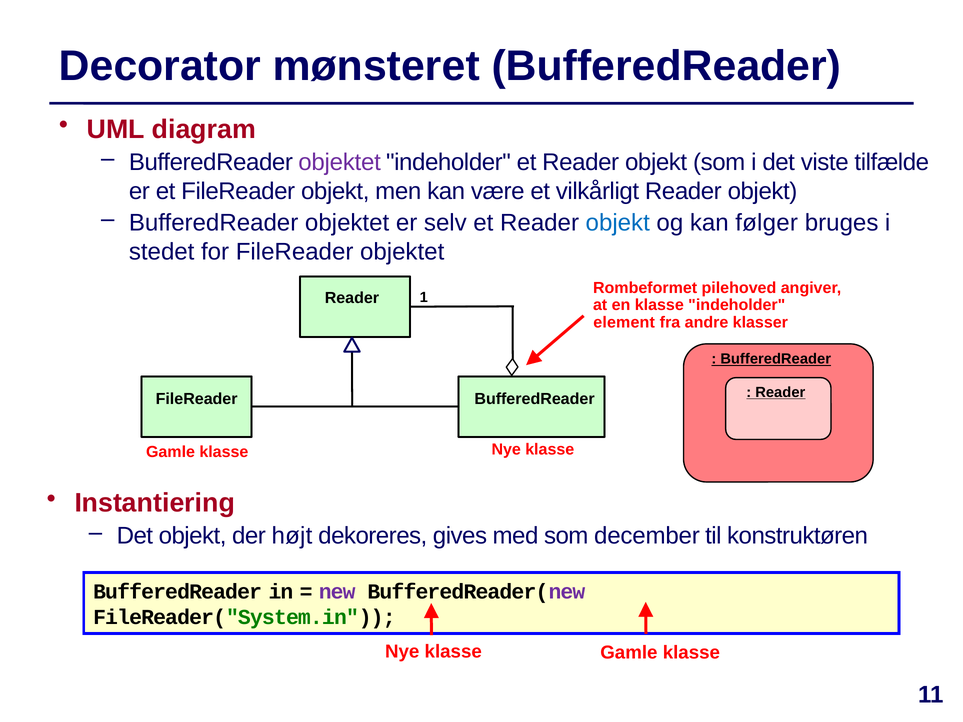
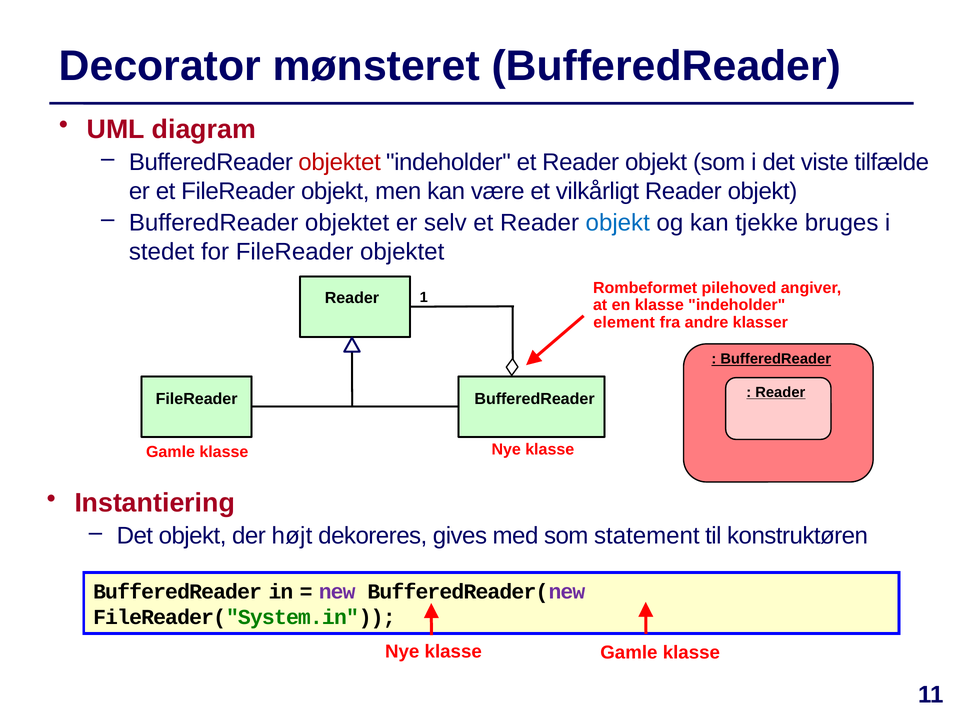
objektet at (340, 162) colour: purple -> red
følger: følger -> tjekke
december: december -> statement
